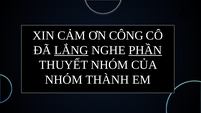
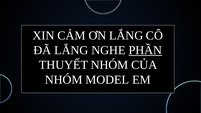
ƠN CÔNG: CÔNG -> LẮNG
LẮNG at (71, 50) underline: present -> none
THÀNH: THÀNH -> MODEL
